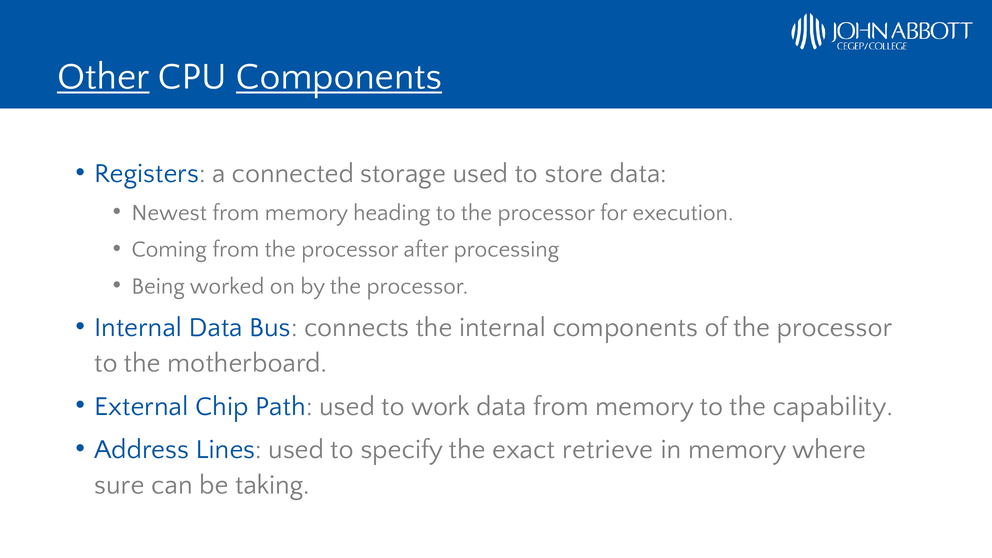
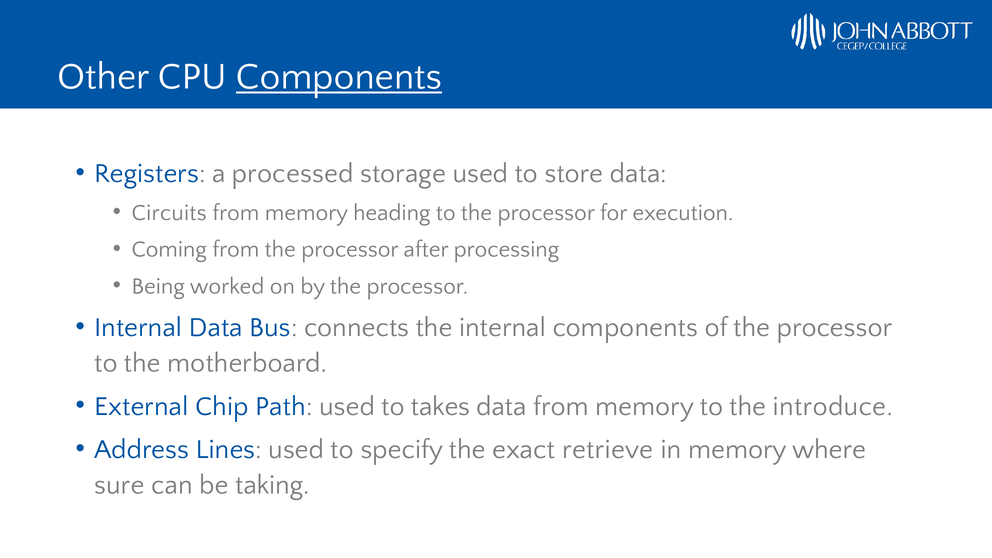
Other underline: present -> none
connected: connected -> processed
Newest: Newest -> Circuits
work: work -> takes
capability: capability -> introduce
